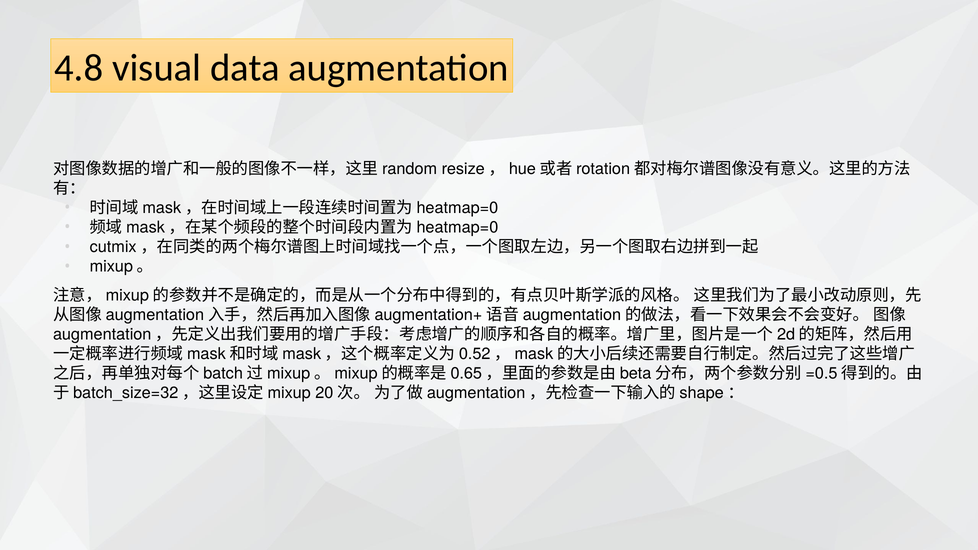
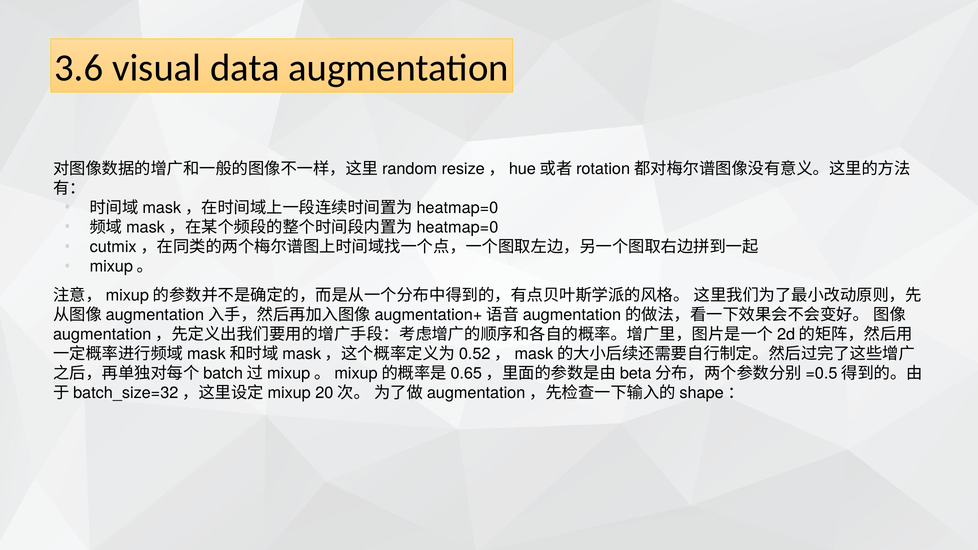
4.8: 4.8 -> 3.6
